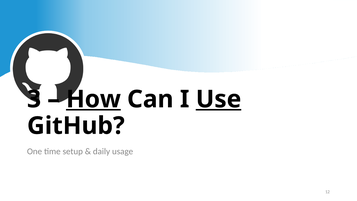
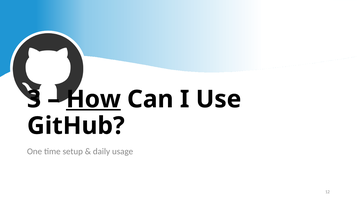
Use underline: present -> none
